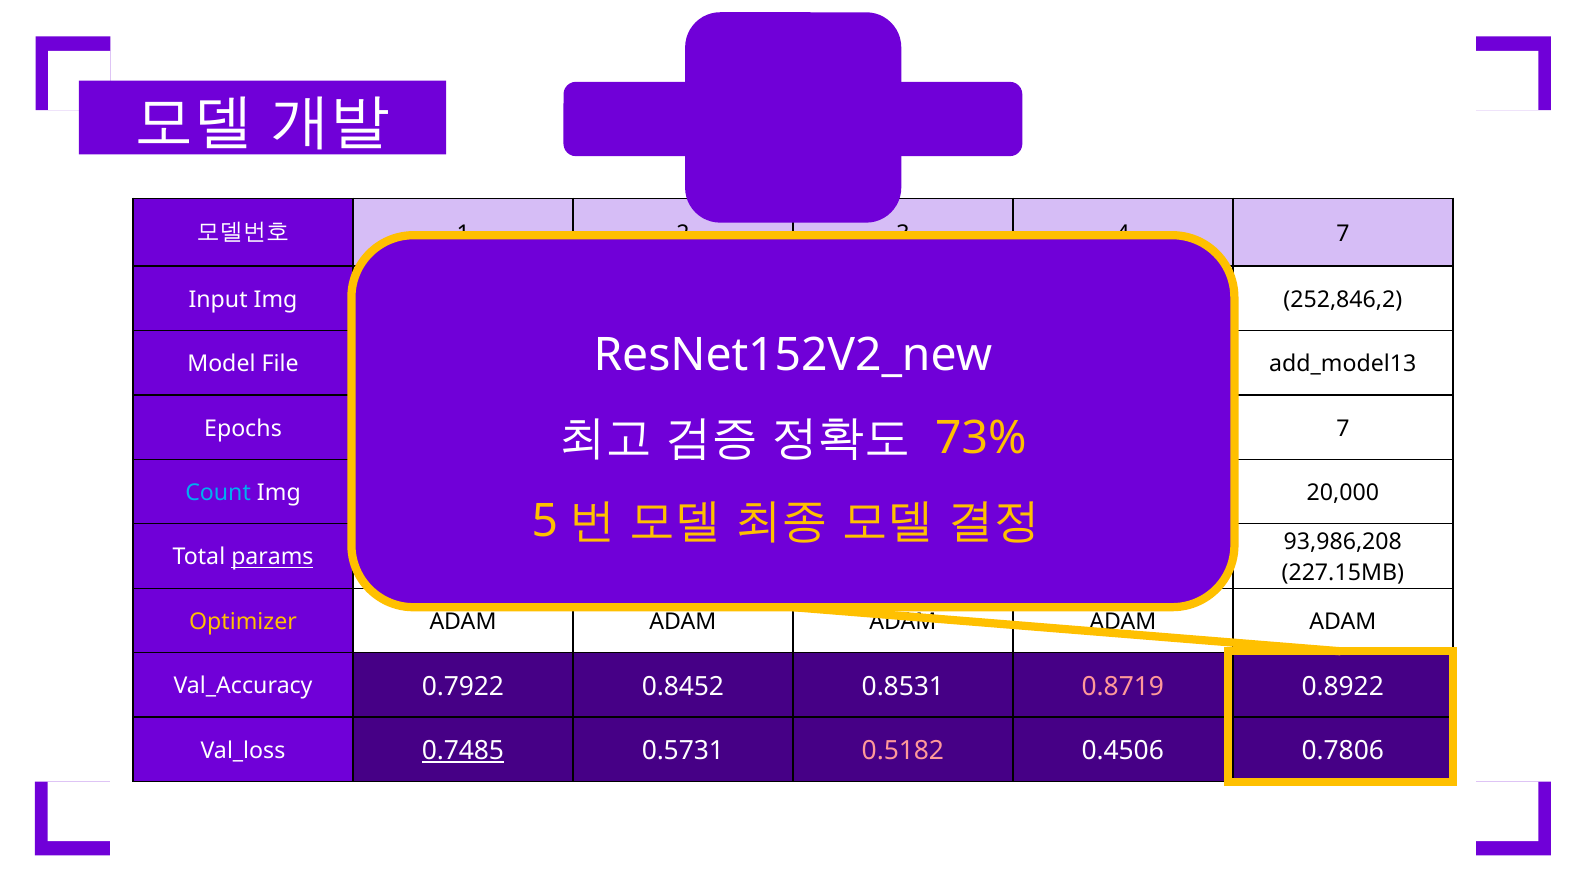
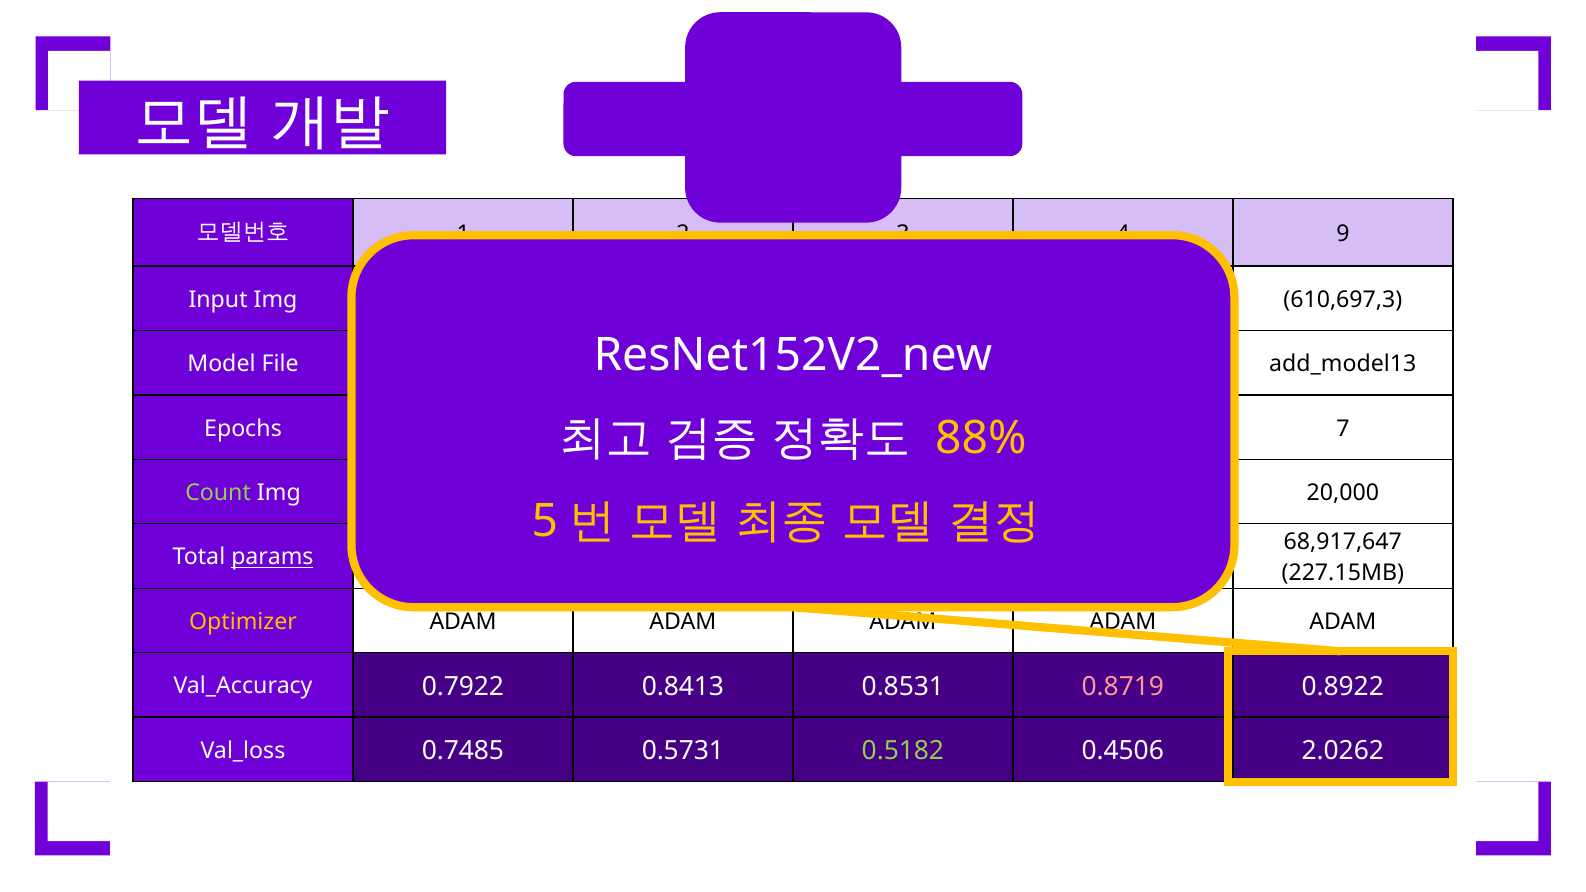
7 at (1343, 234): 7 -> 9
252,846,2: 252,846,2 -> 610,697,3
73%: 73% -> 88%
Count colour: light blue -> light green
93,986,208: 93,986,208 -> 68,917,647
0.8452: 0.8452 -> 0.8413
0.7485 underline: present -> none
0.5182 colour: pink -> light green
0.7806: 0.7806 -> 2.0262
